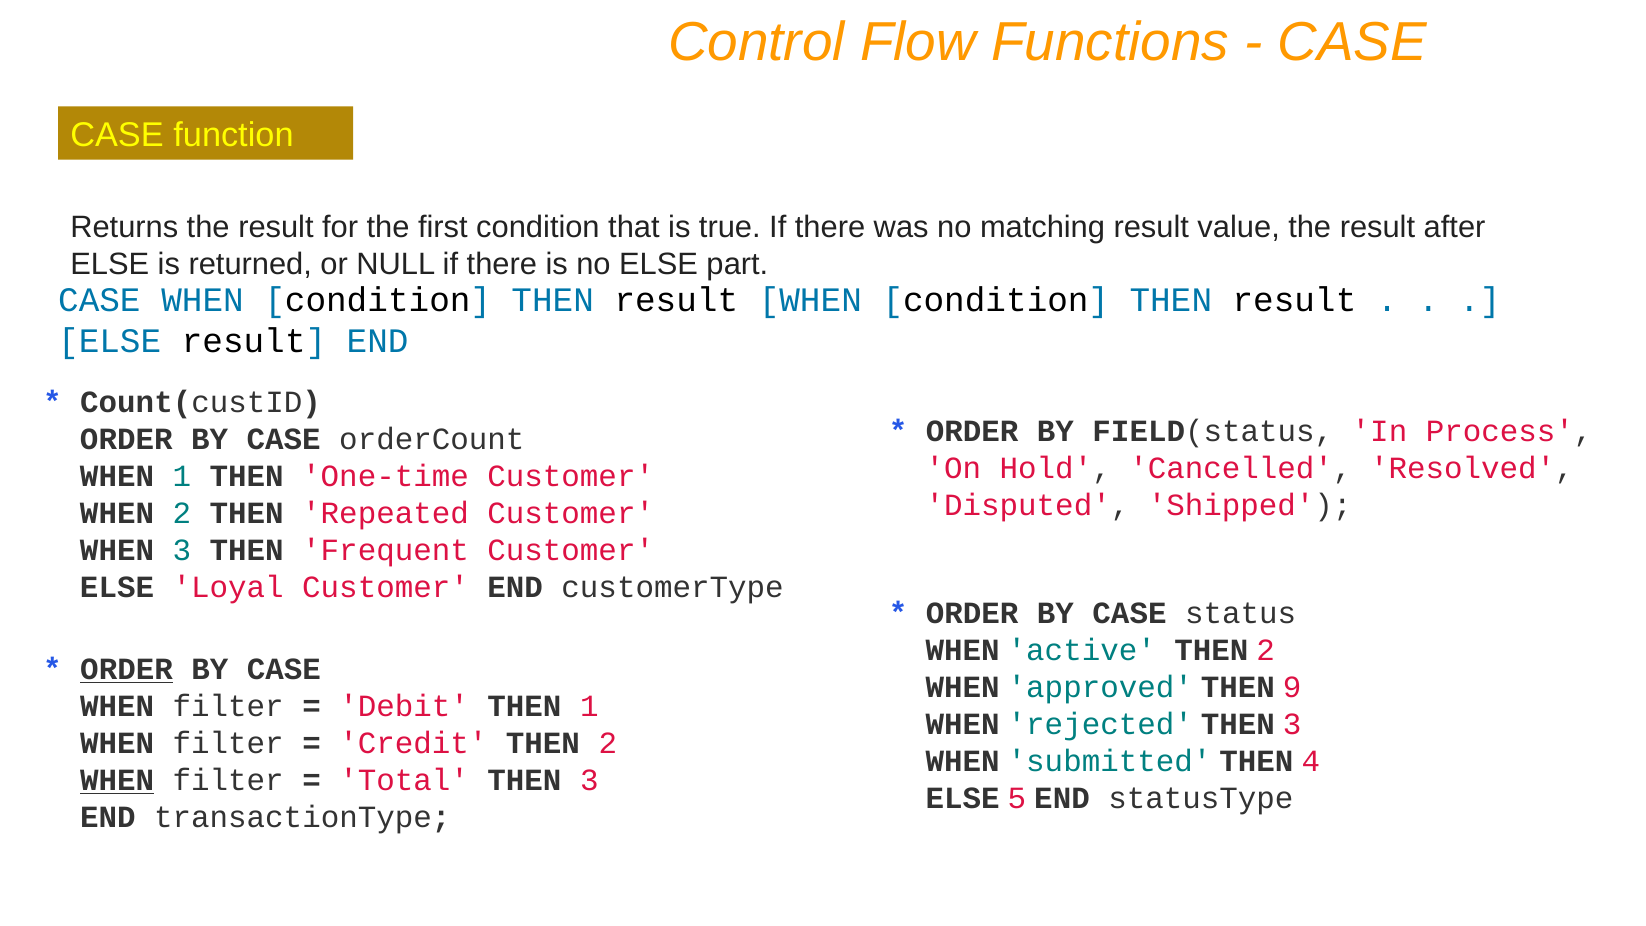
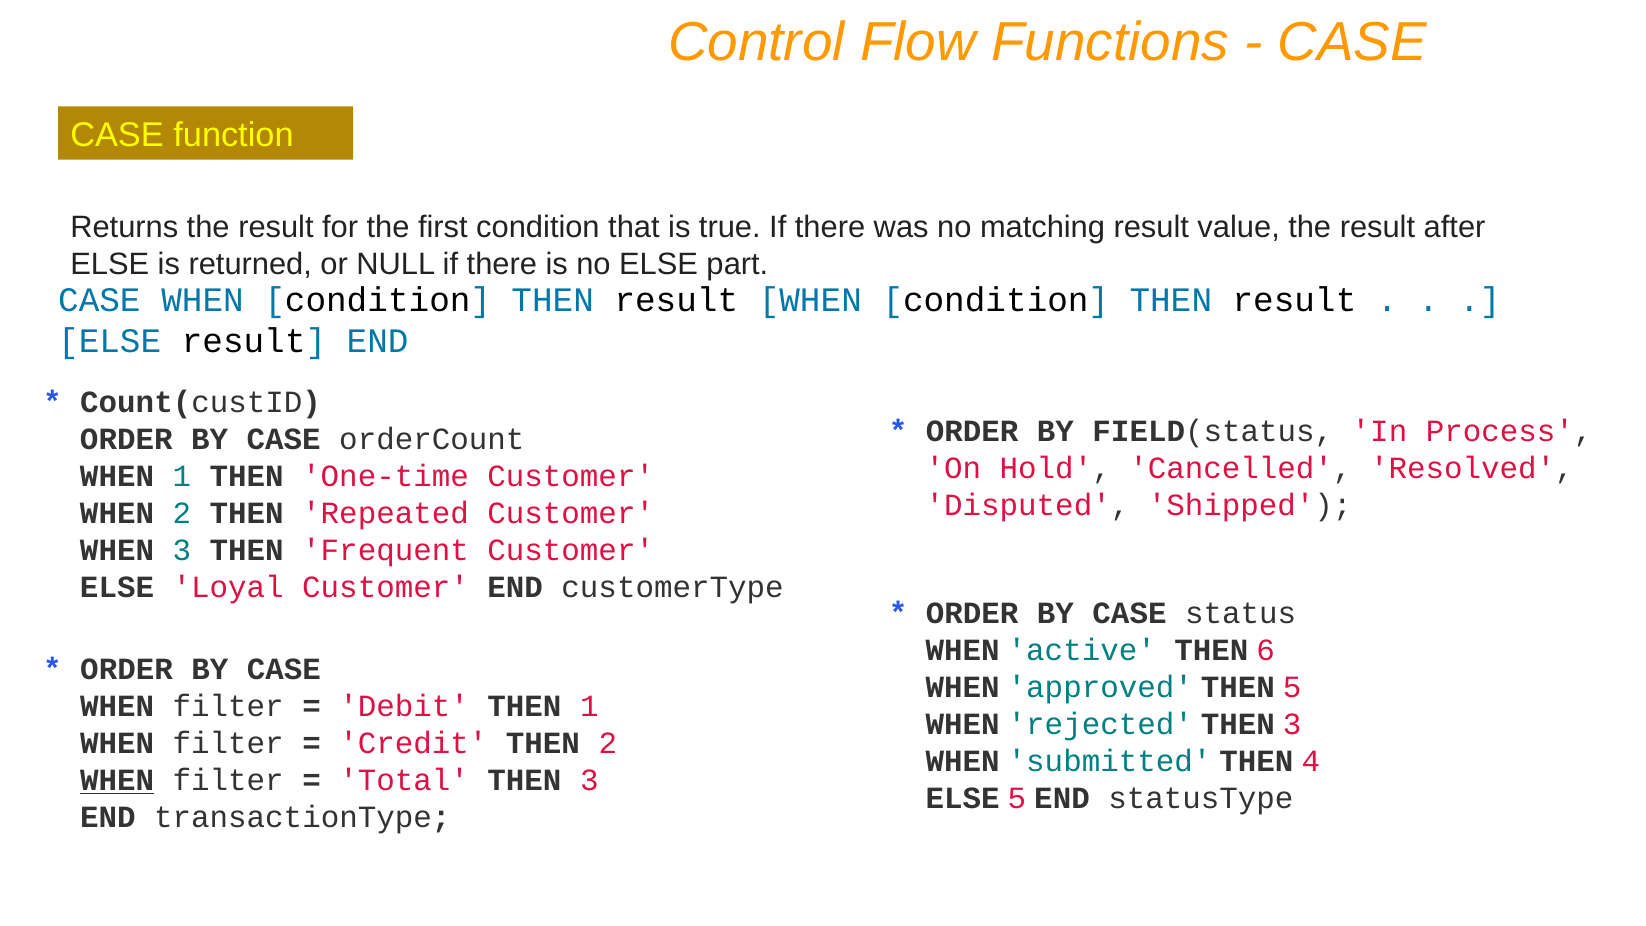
active THEN 2: 2 -> 6
ORDER at (127, 669) underline: present -> none
THEN 9: 9 -> 5
